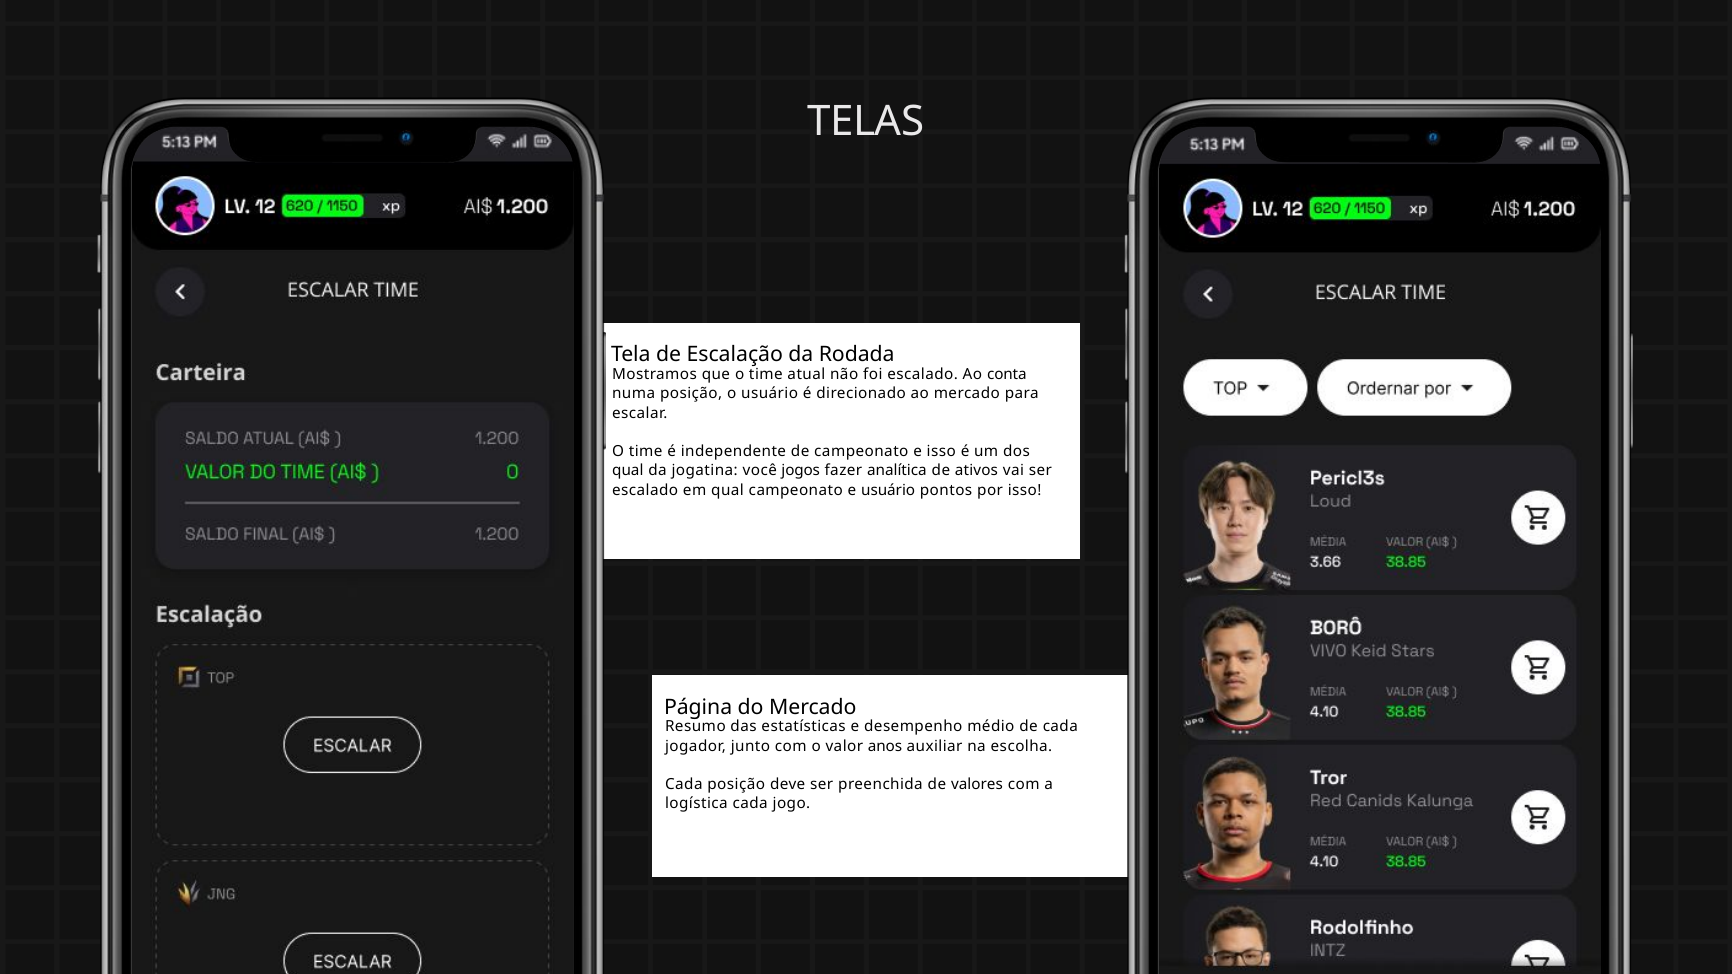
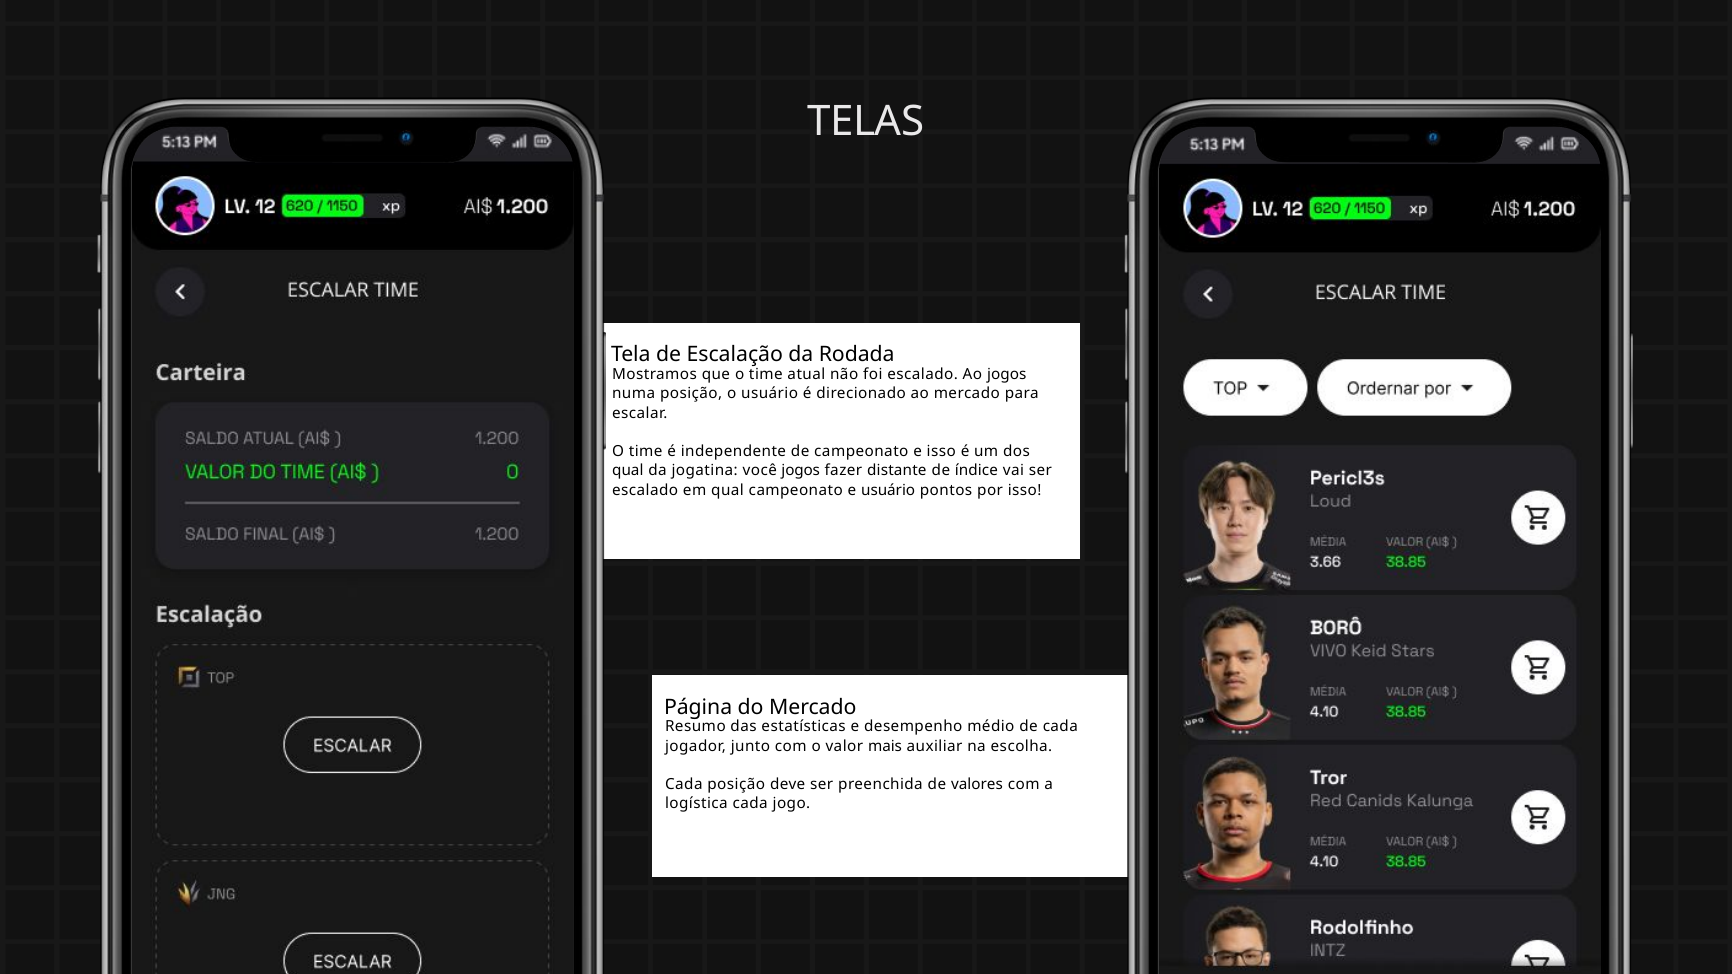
Ao conta: conta -> jogos
analítica: analítica -> distante
ativos: ativos -> índice
anos: anos -> mais
